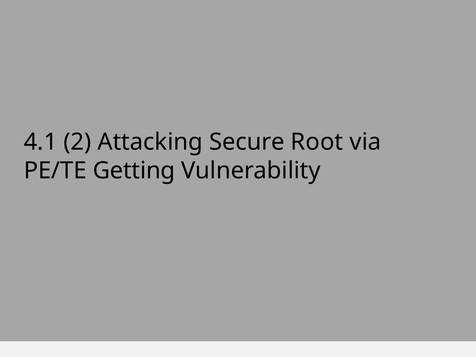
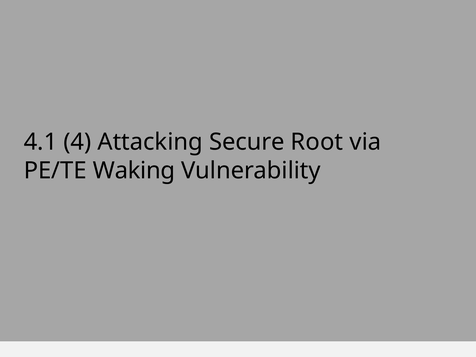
2: 2 -> 4
Getting: Getting -> Waking
